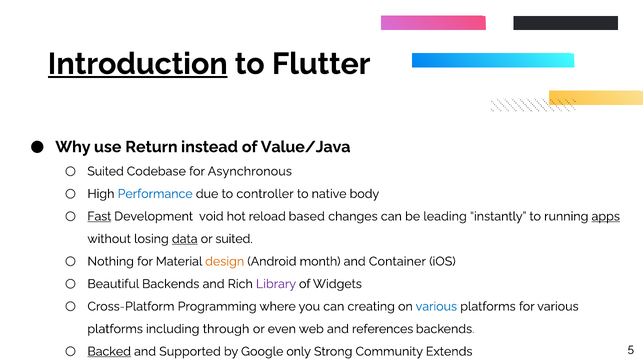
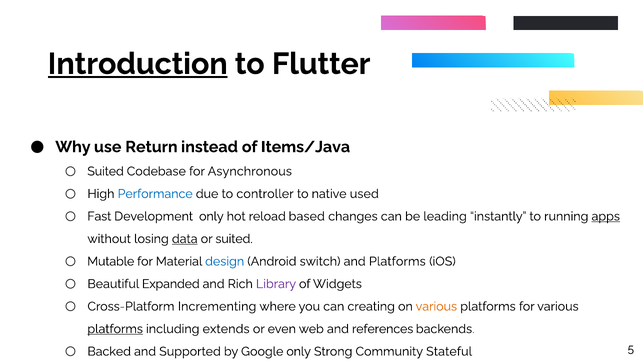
Value/Java: Value/Java -> Items/Java
body: body -> used
Fast underline: present -> none
Development void: void -> only
Nothing: Nothing -> Mutable
design colour: orange -> blue
month: month -> switch
and Container: Container -> Platforms
Beautiful Backends: Backends -> Expanded
Programming: Programming -> Incrementing
various at (436, 306) colour: blue -> orange
platforms at (115, 329) underline: none -> present
through: through -> extends
Backed underline: present -> none
Extends: Extends -> Stateful
